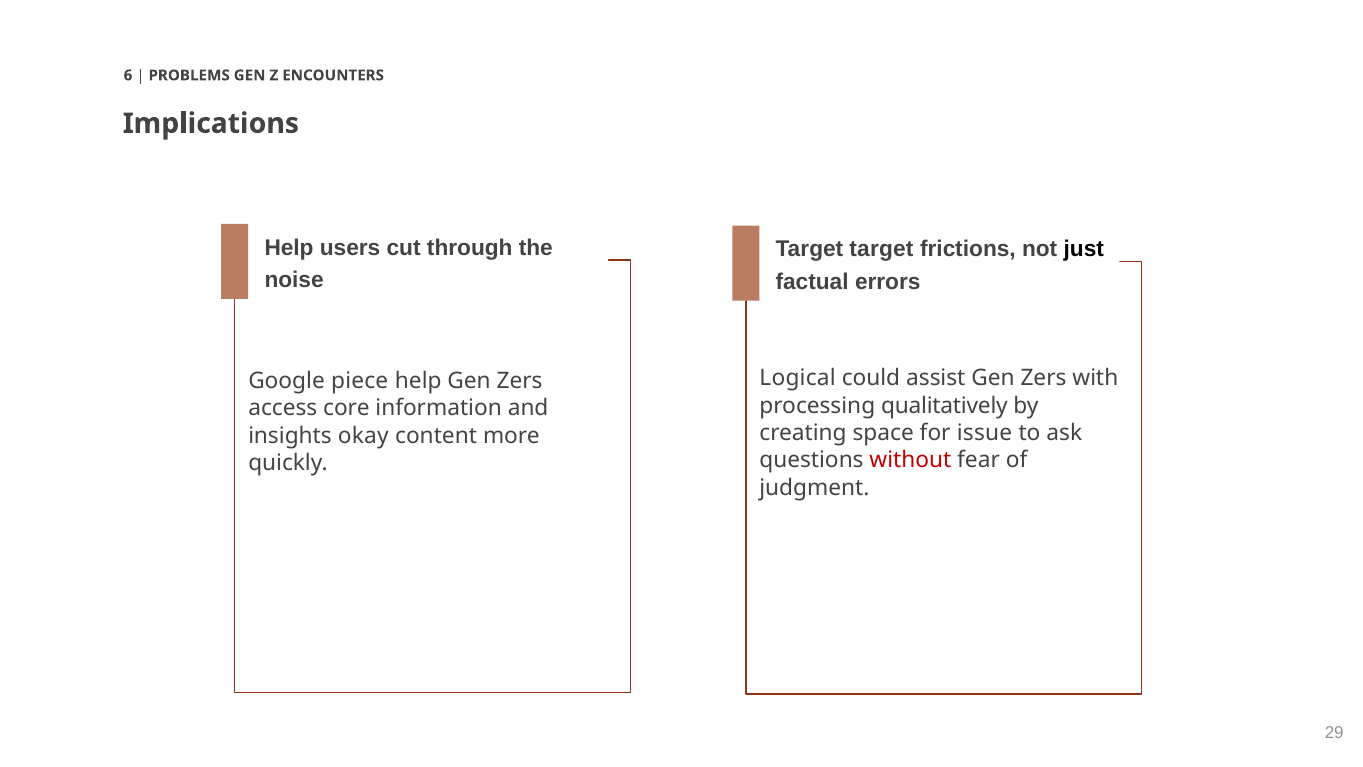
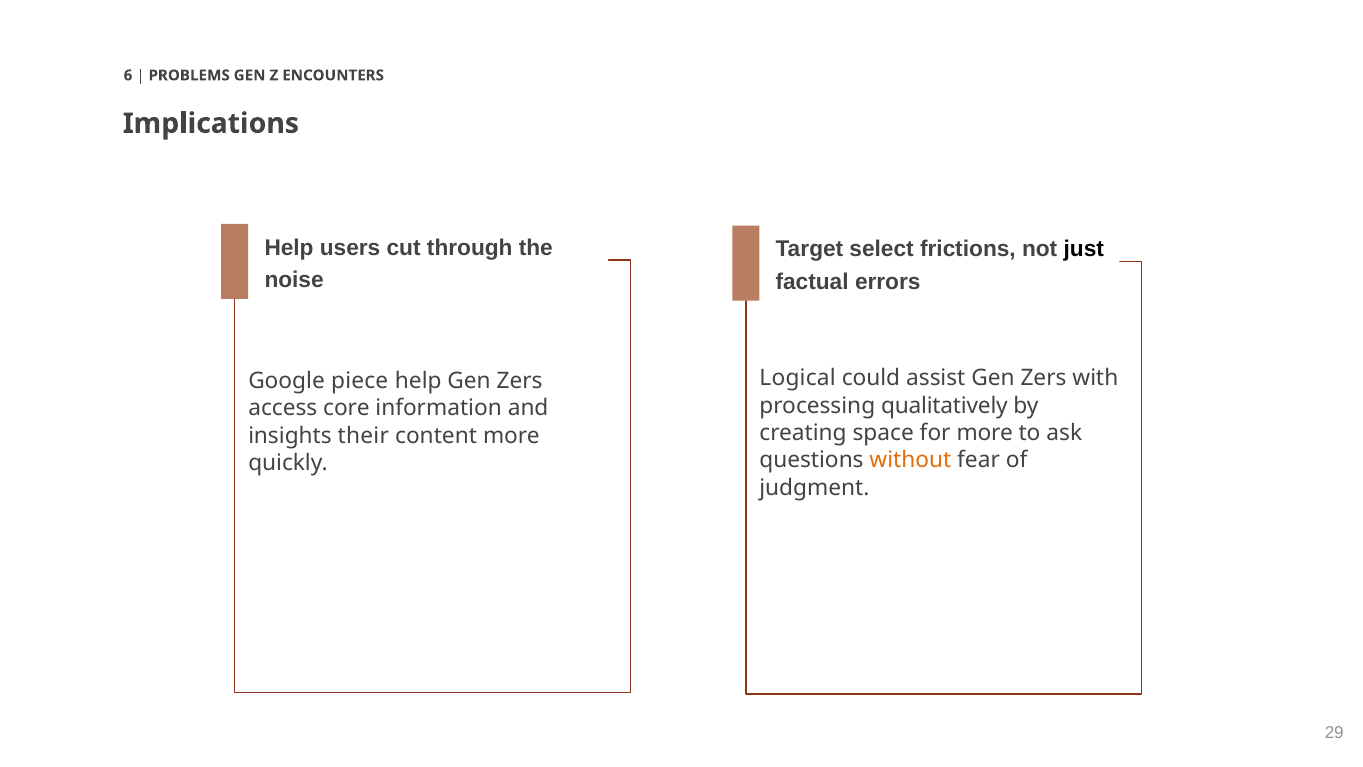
Target target: target -> select
for issue: issue -> more
okay: okay -> their
without colour: red -> orange
